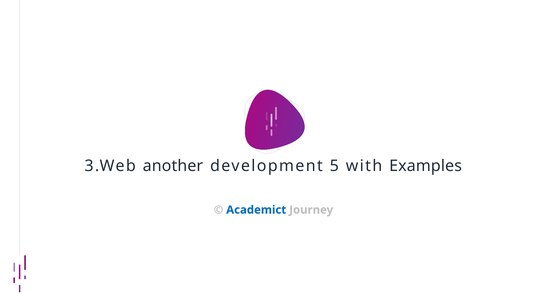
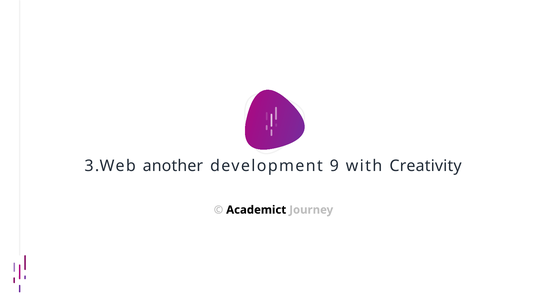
5: 5 -> 9
Examples: Examples -> Creativity
Academict colour: blue -> black
